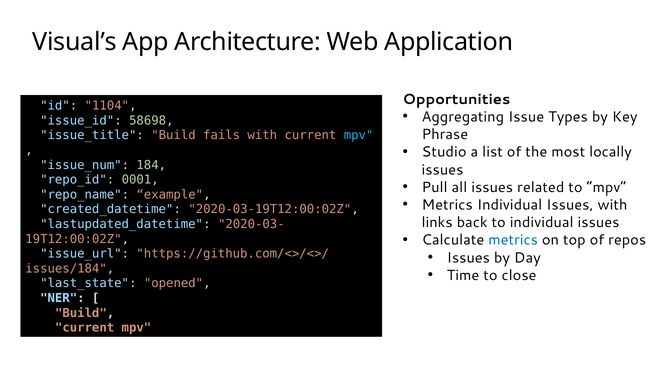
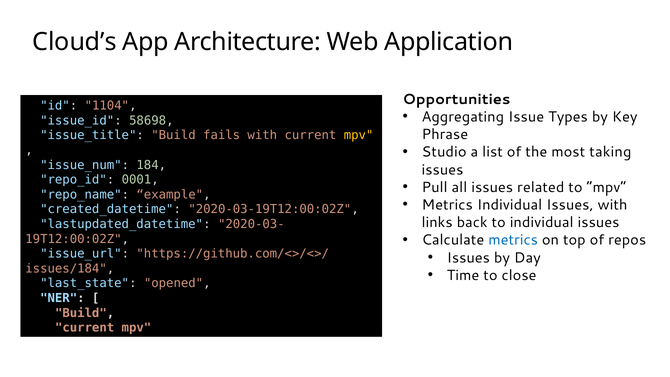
Visual’s: Visual’s -> Cloud’s
mpv at (359, 135) colour: light blue -> yellow
locally: locally -> taking
